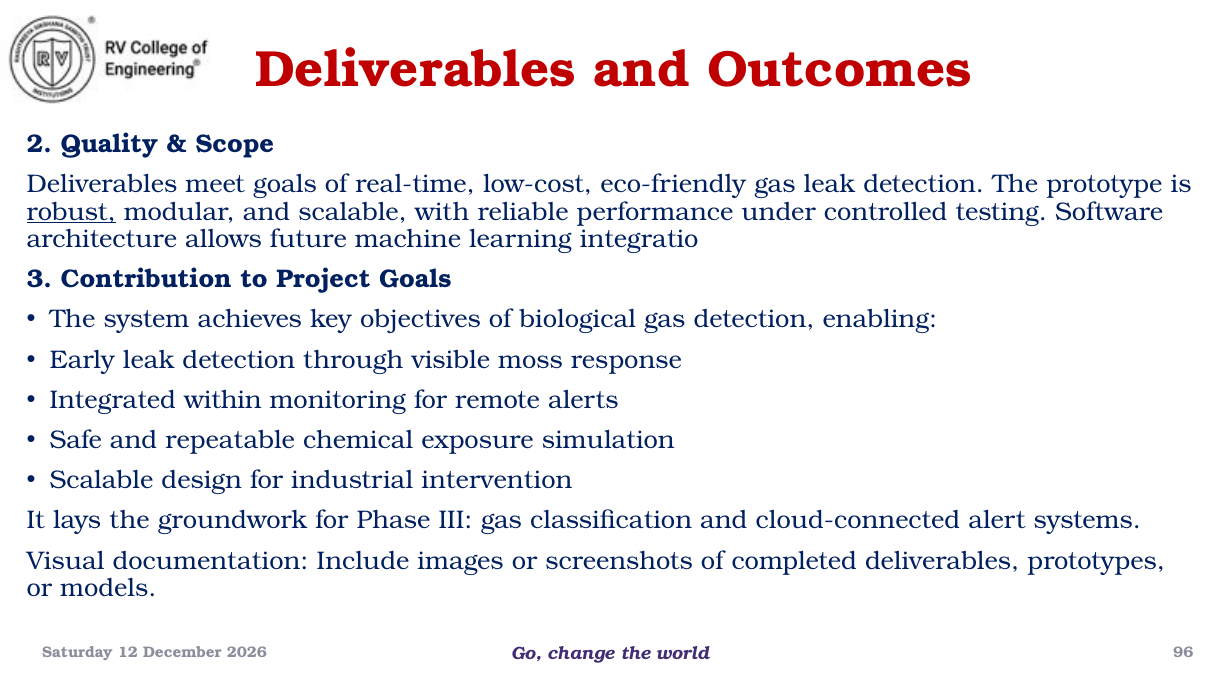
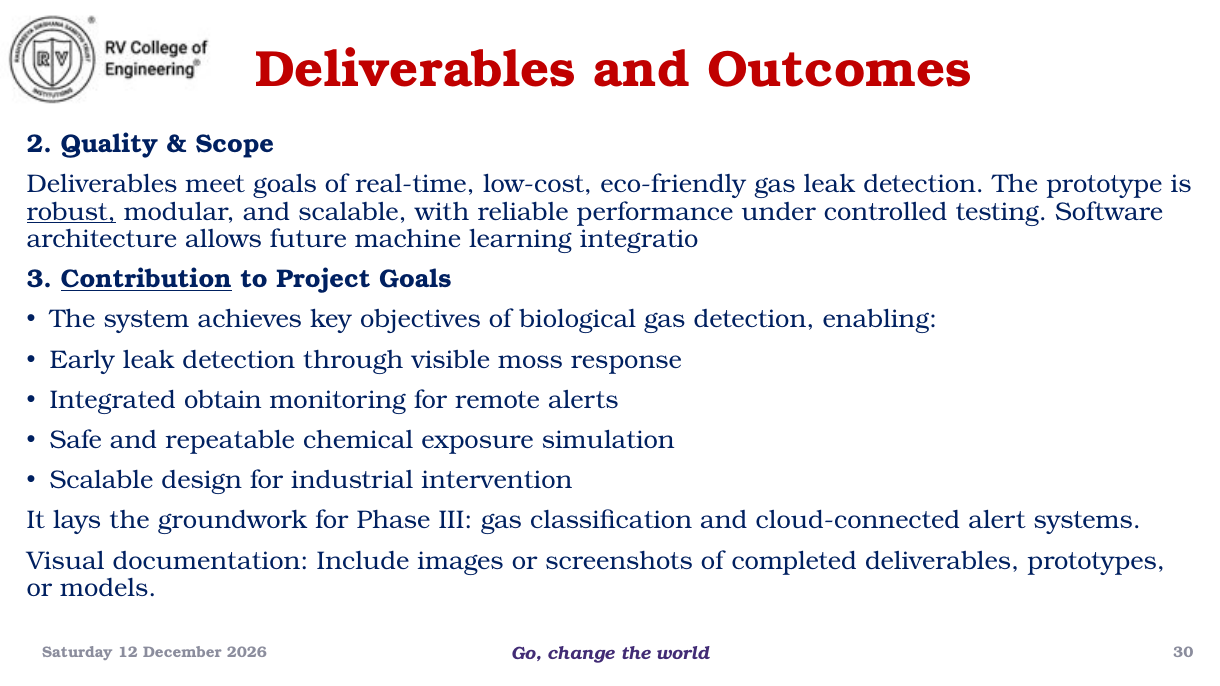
Contribution underline: none -> present
within: within -> obtain
96: 96 -> 30
